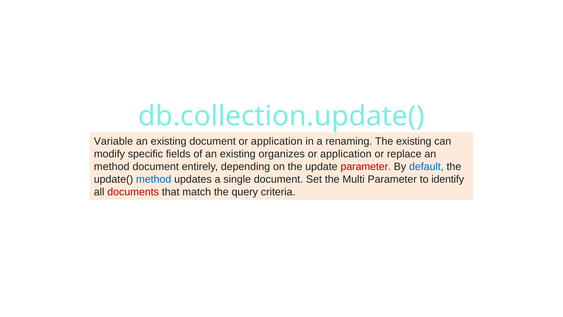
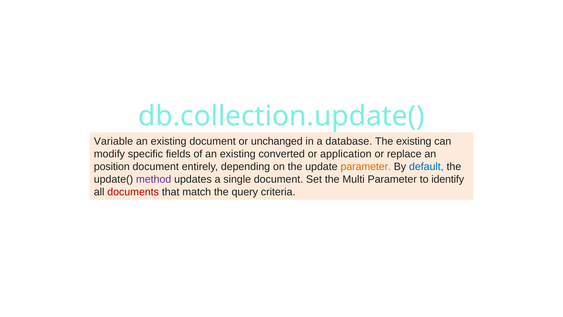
document or application: application -> unchanged
renaming: renaming -> database
organizes: organizes -> converted
method at (112, 167): method -> position
parameter at (366, 167) colour: red -> orange
method at (154, 179) colour: blue -> purple
